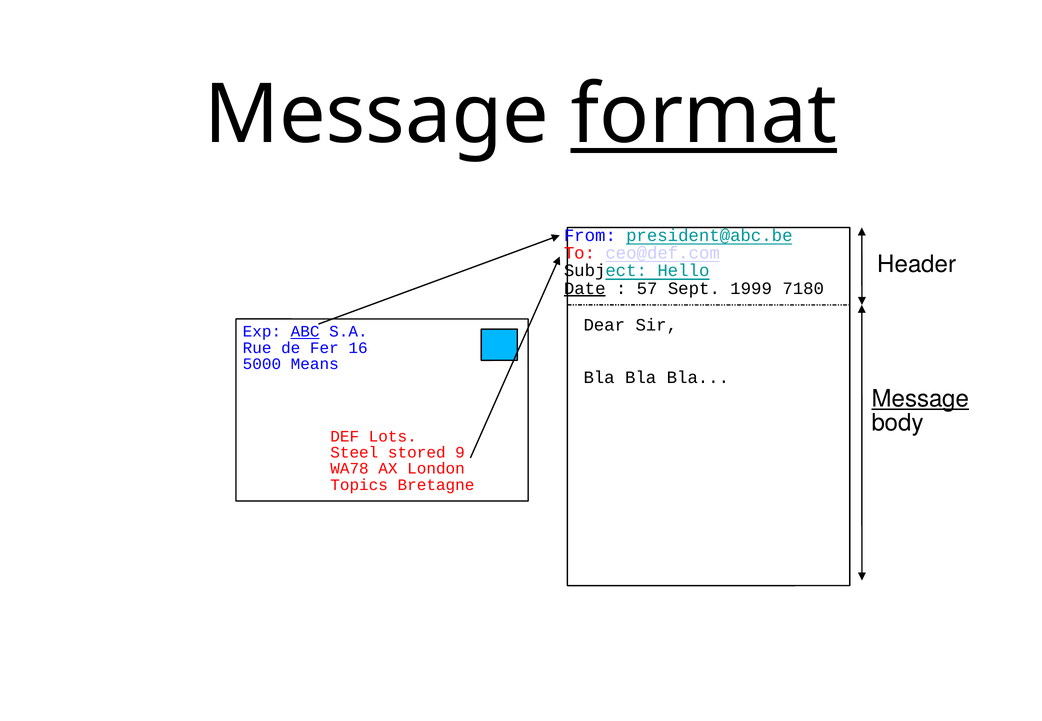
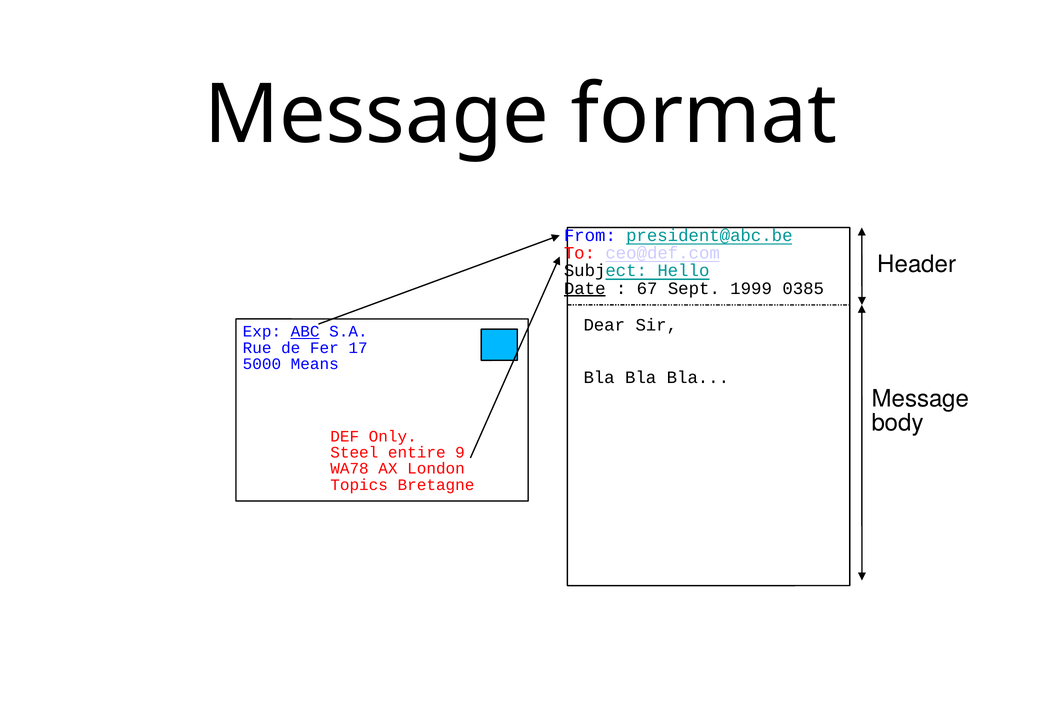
format underline: present -> none
57: 57 -> 67
7180: 7180 -> 0385
16: 16 -> 17
Message at (920, 399) underline: present -> none
Lots: Lots -> Only
stored: stored -> entire
